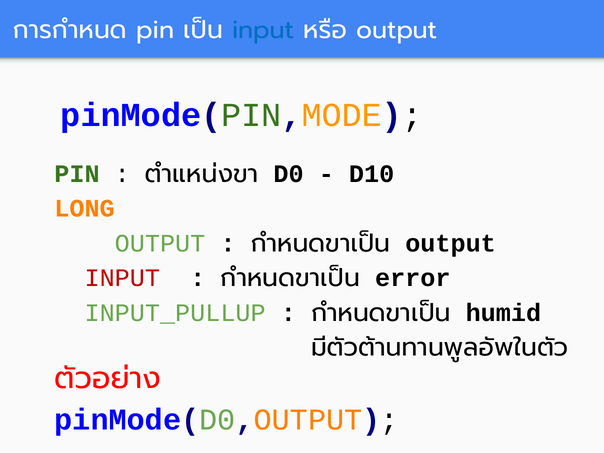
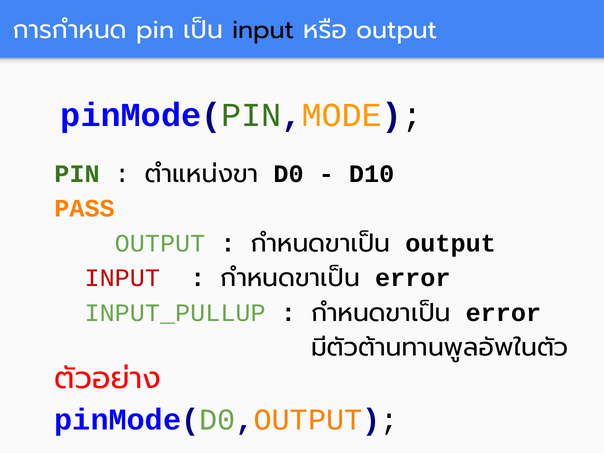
input at (263, 30) colour: blue -> black
LONG: LONG -> PASS
humid at (503, 313): humid -> error
